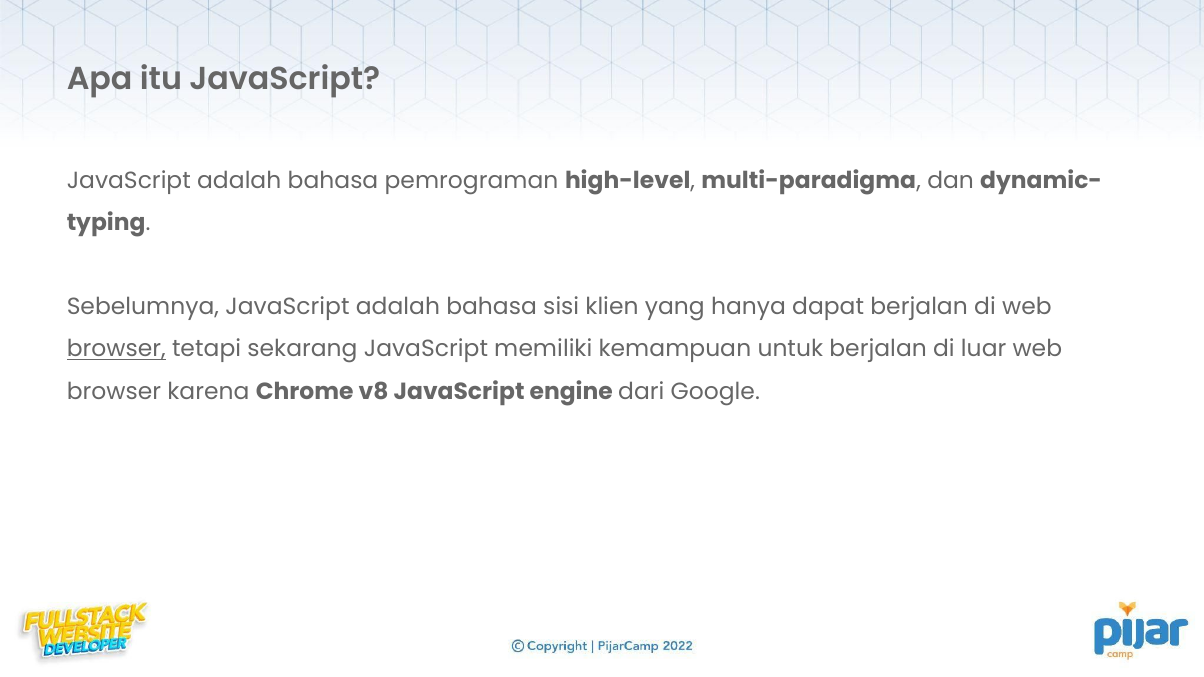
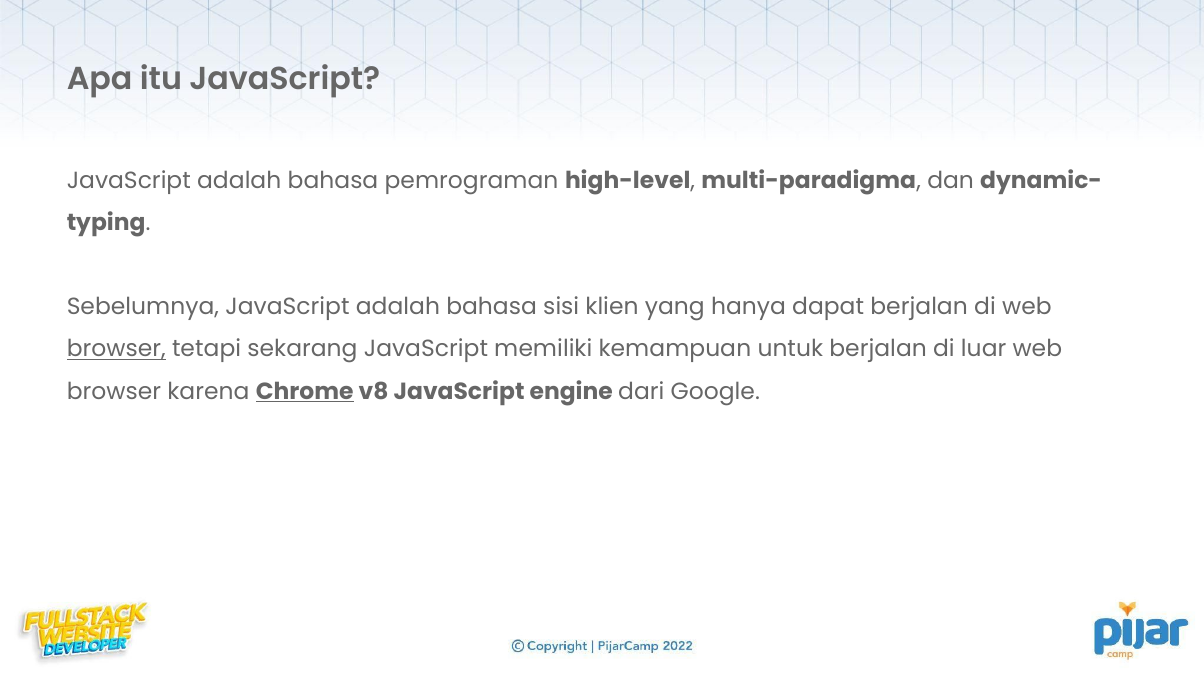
Chrome underline: none -> present
